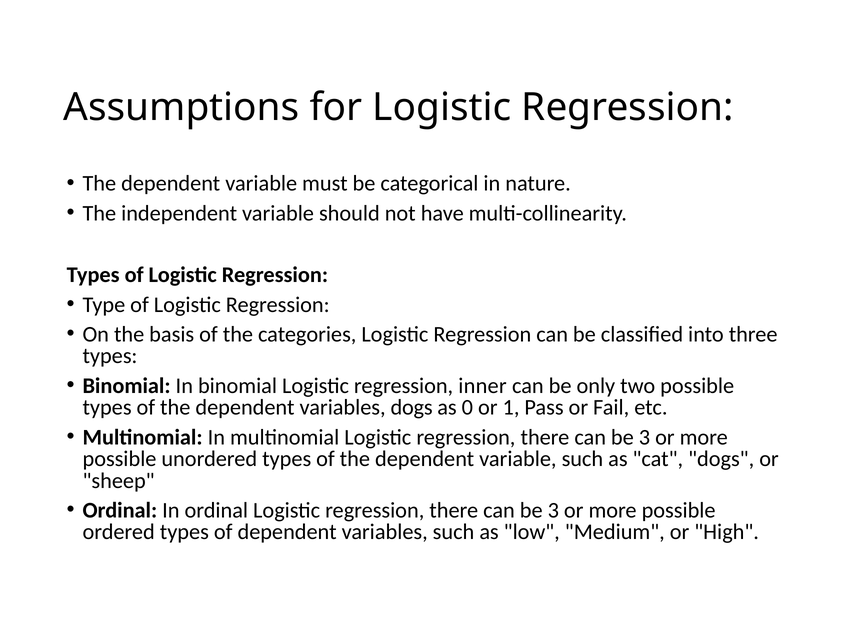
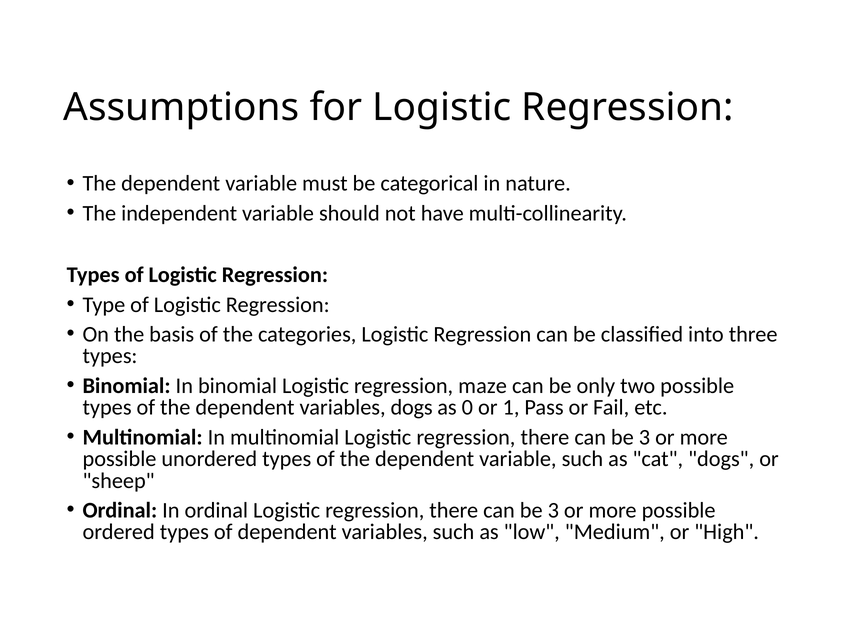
inner: inner -> maze
